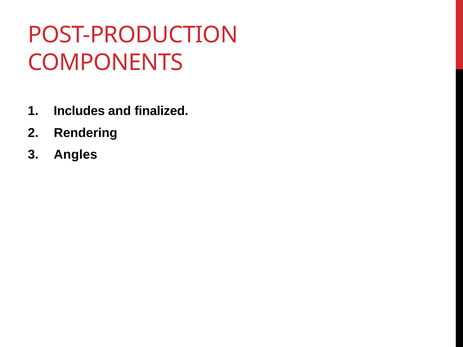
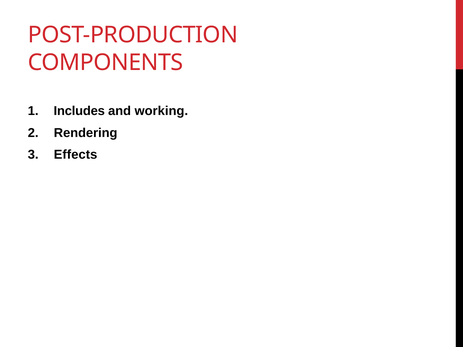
finalized: finalized -> working
Angles: Angles -> Effects
